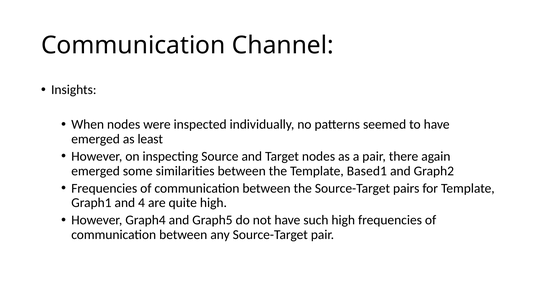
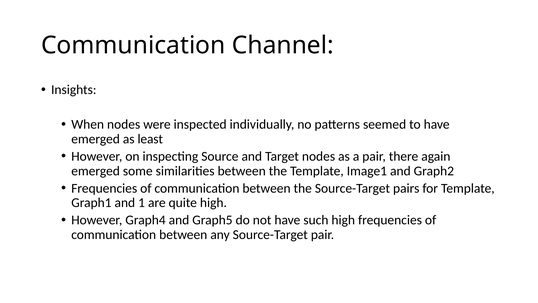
Based1: Based1 -> Image1
4: 4 -> 1
